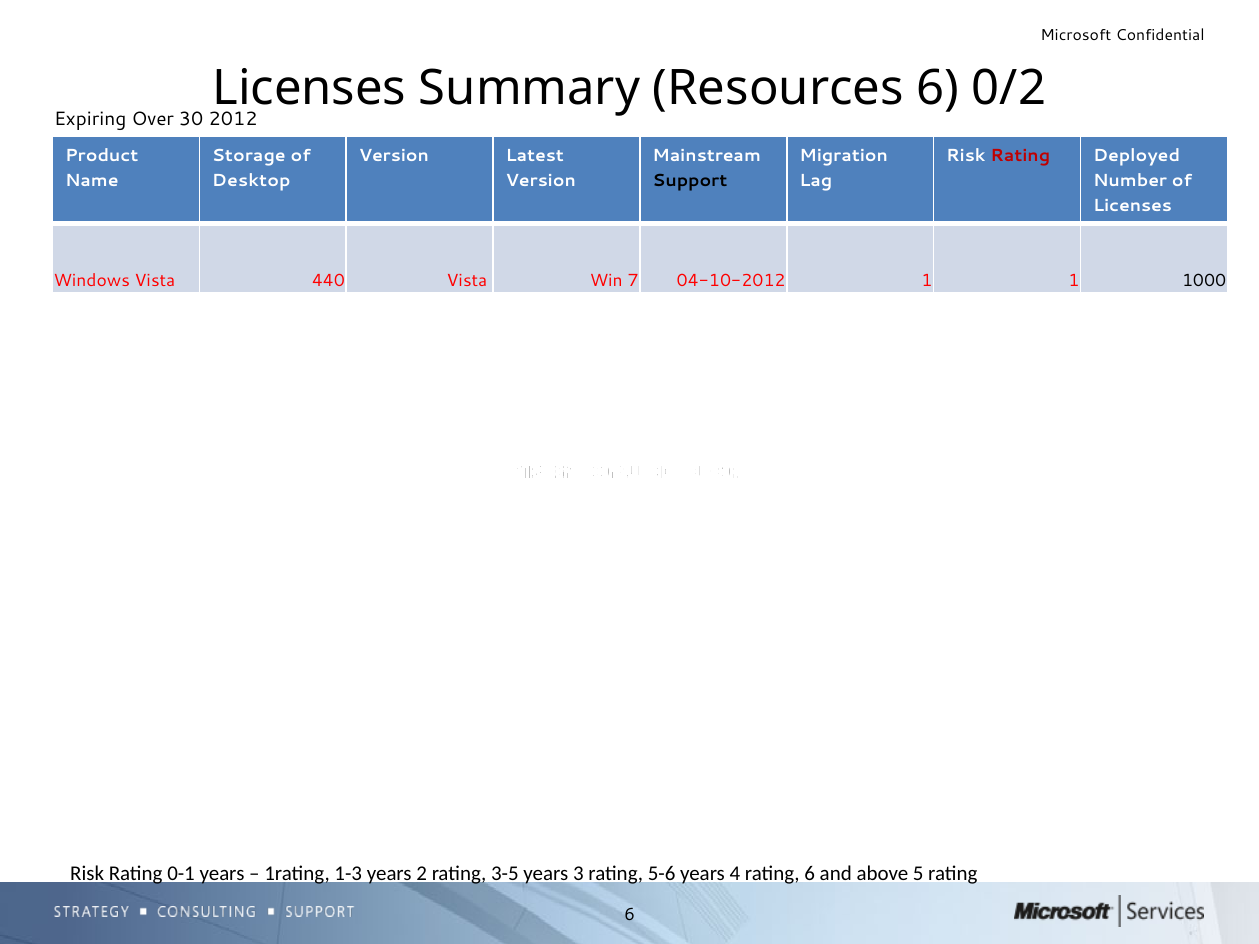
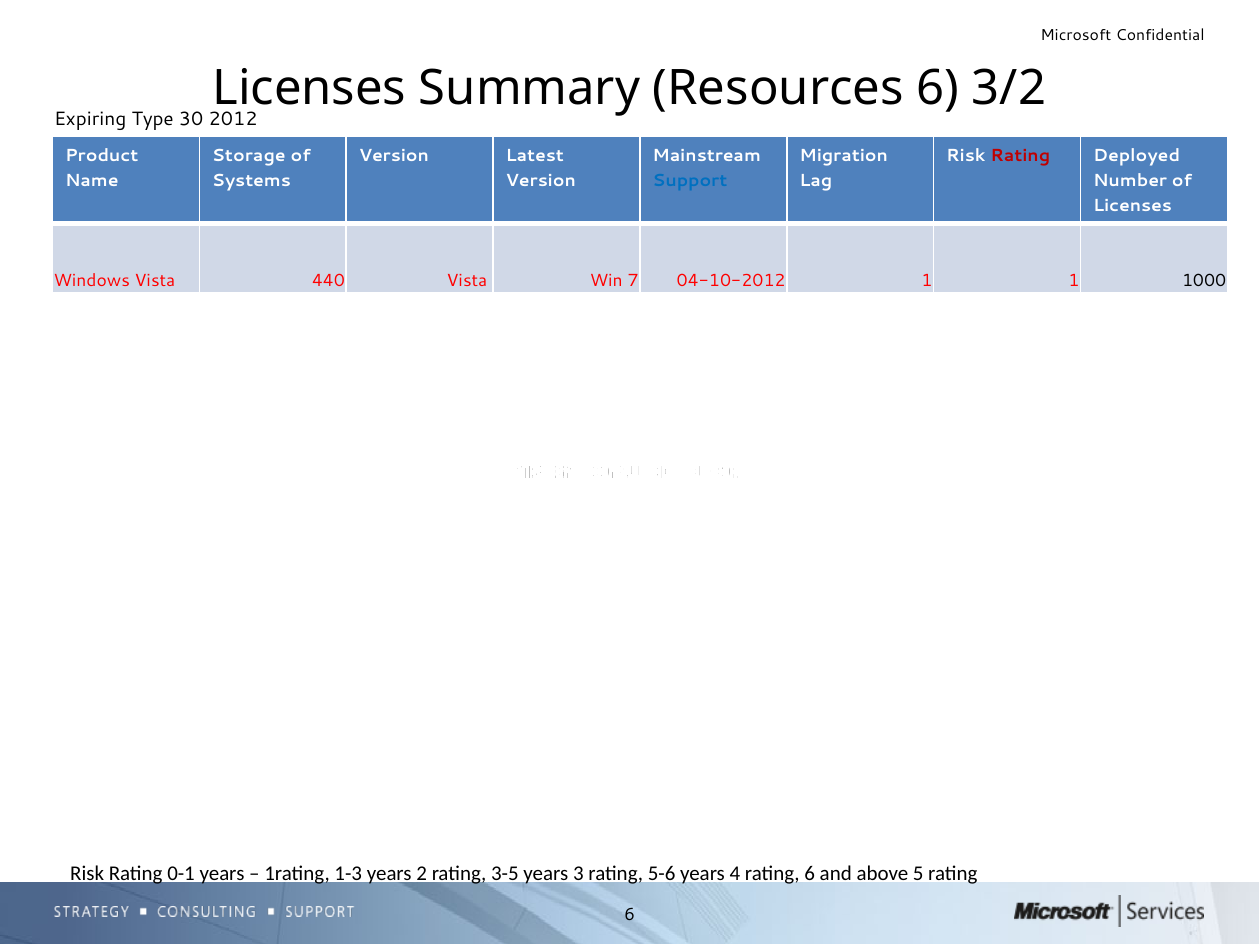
0/2: 0/2 -> 3/2
Over: Over -> Type
Desktop: Desktop -> Systems
Support colour: black -> blue
